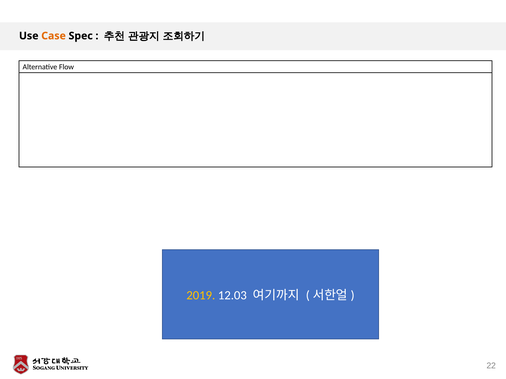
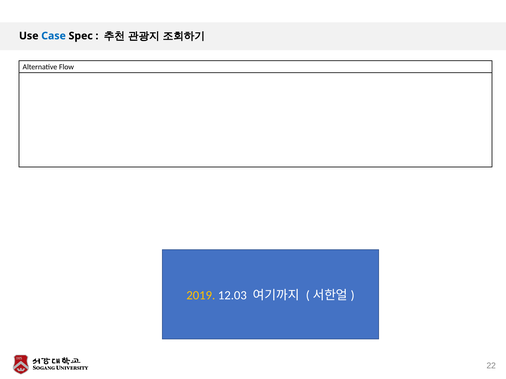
Case colour: orange -> blue
